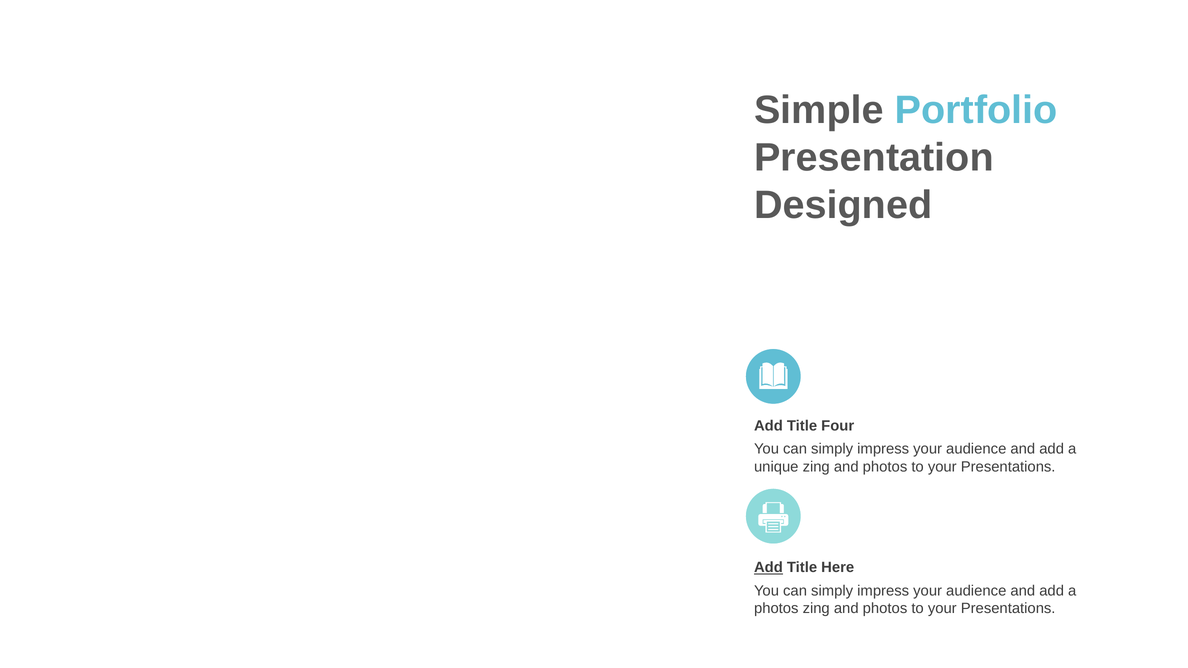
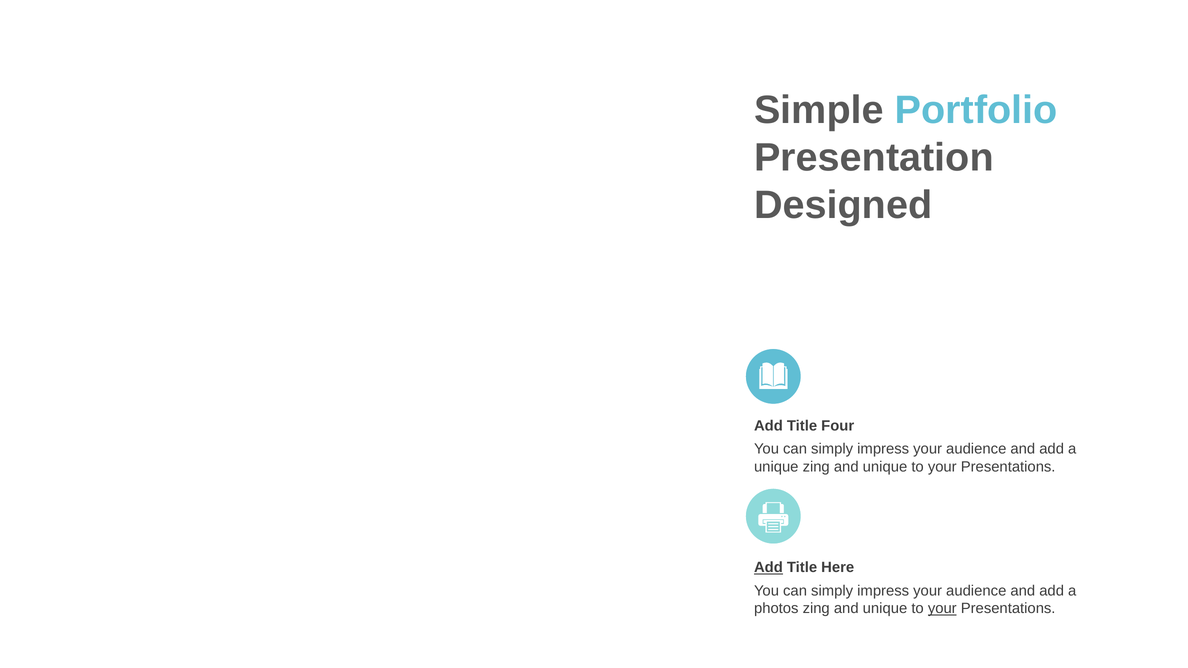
unique zing and photos: photos -> unique
photos at (885, 609): photos -> unique
your at (942, 609) underline: none -> present
